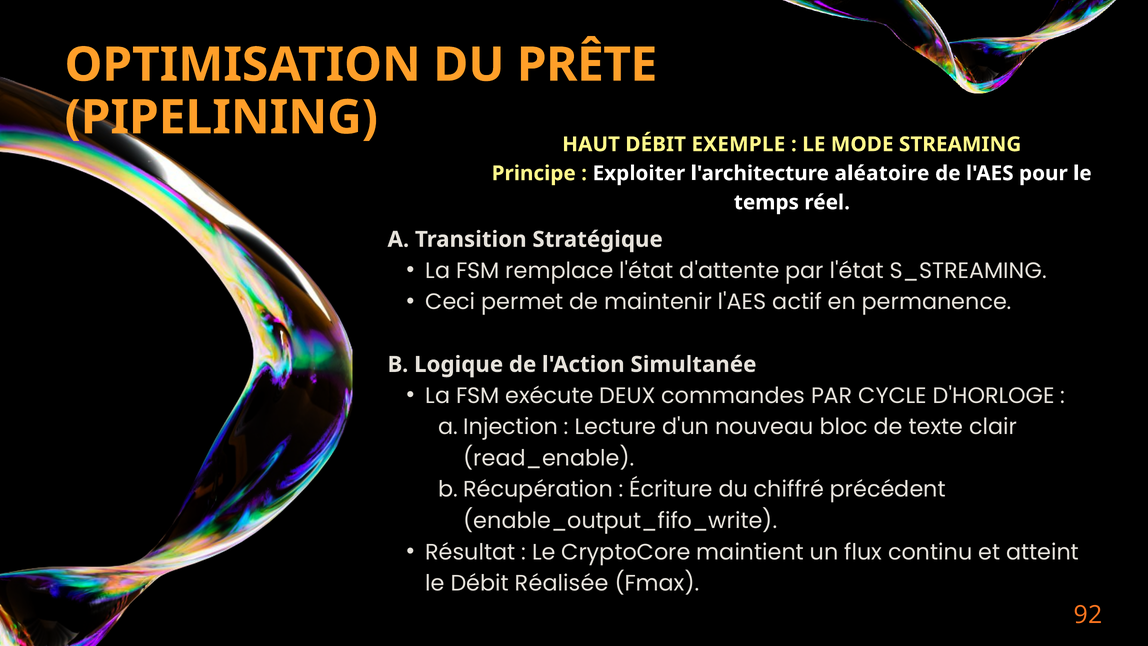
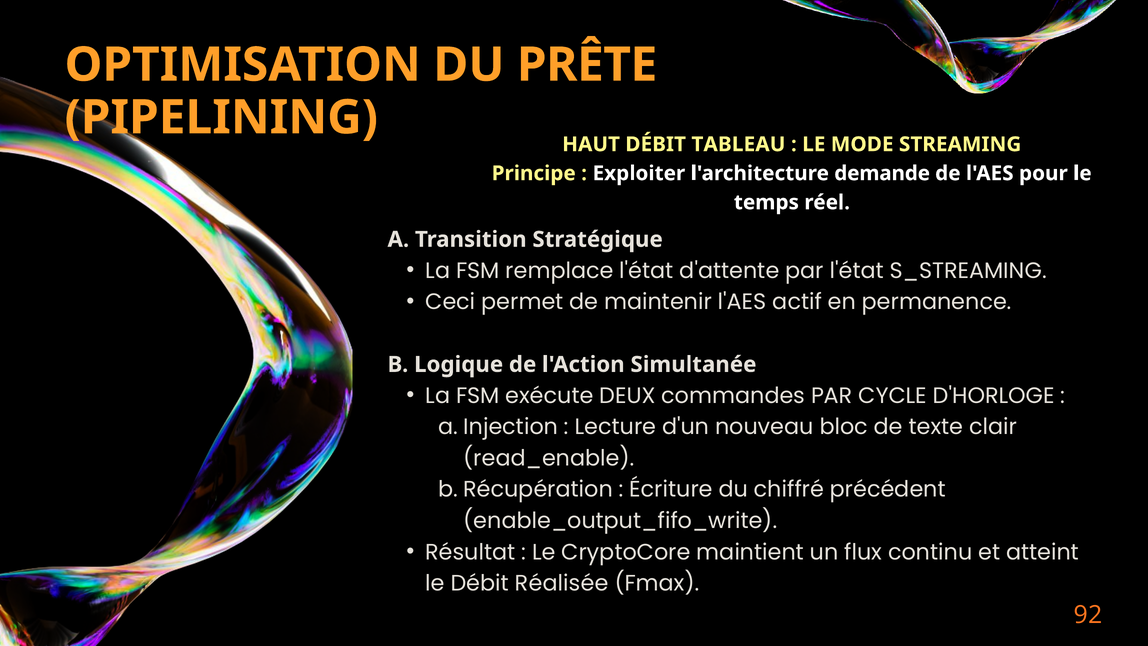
EXEMPLE: EXEMPLE -> TABLEAU
aléatoire: aléatoire -> demande
